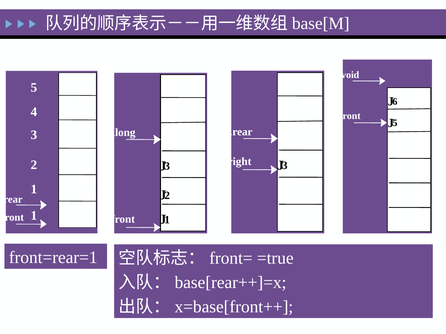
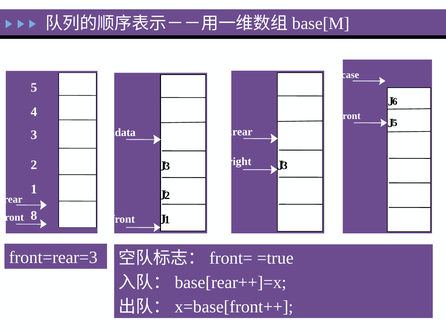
Q.void: Q.void -> Q.case
Q.long: Q.long -> Q.data
1 at (34, 216): 1 -> 8
front=rear=1: front=rear=1 -> front=rear=3
